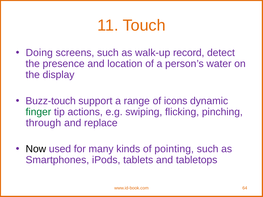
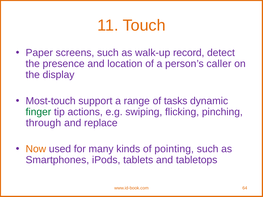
Doing: Doing -> Paper
water: water -> caller
Buzz-touch: Buzz-touch -> Most-touch
icons: icons -> tasks
Now colour: black -> orange
